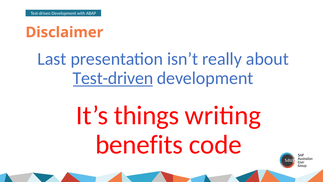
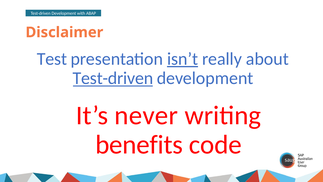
Last: Last -> Test
isn’t underline: none -> present
things: things -> never
